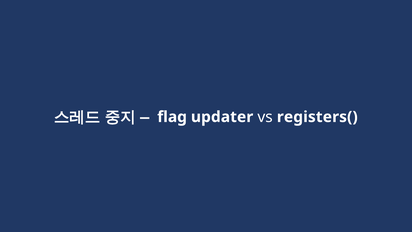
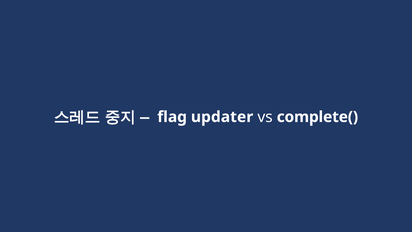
registers(: registers( -> complete(
